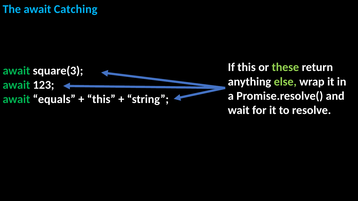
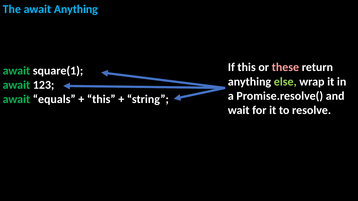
await Catching: Catching -> Anything
these colour: light green -> pink
square(3: square(3 -> square(1
